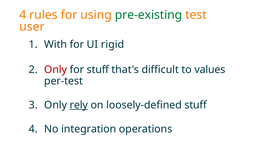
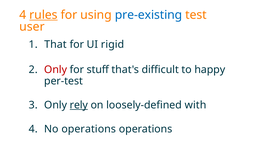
rules underline: none -> present
pre-existing colour: green -> blue
With: With -> That
values: values -> happy
loosely-defined stuff: stuff -> with
No integration: integration -> operations
